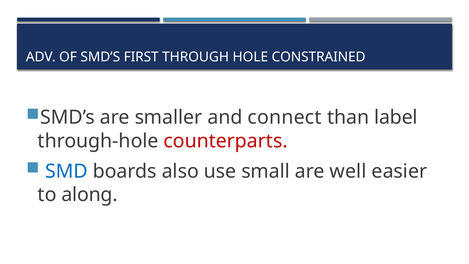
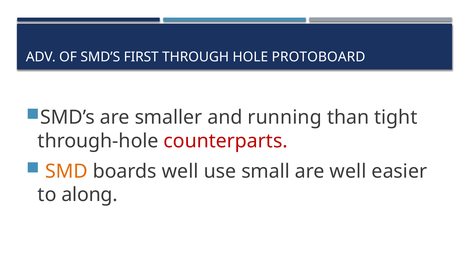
CONSTRAINED: CONSTRAINED -> PROTOBOARD
connect: connect -> running
label: label -> tight
SMD colour: blue -> orange
boards also: also -> well
